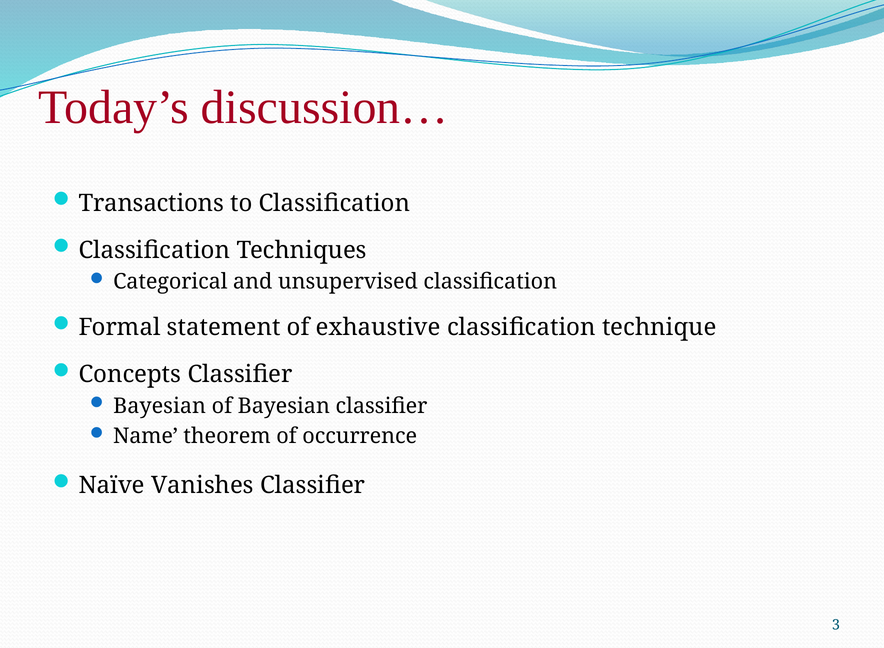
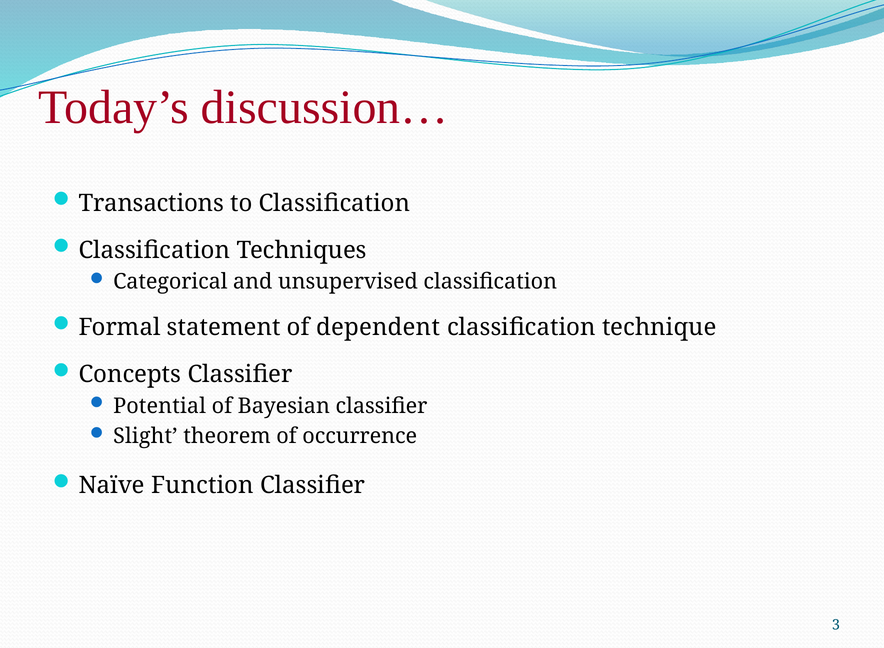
exhaustive: exhaustive -> dependent
Bayesian at (160, 406): Bayesian -> Potential
Name: Name -> Slight
Vanishes: Vanishes -> Function
